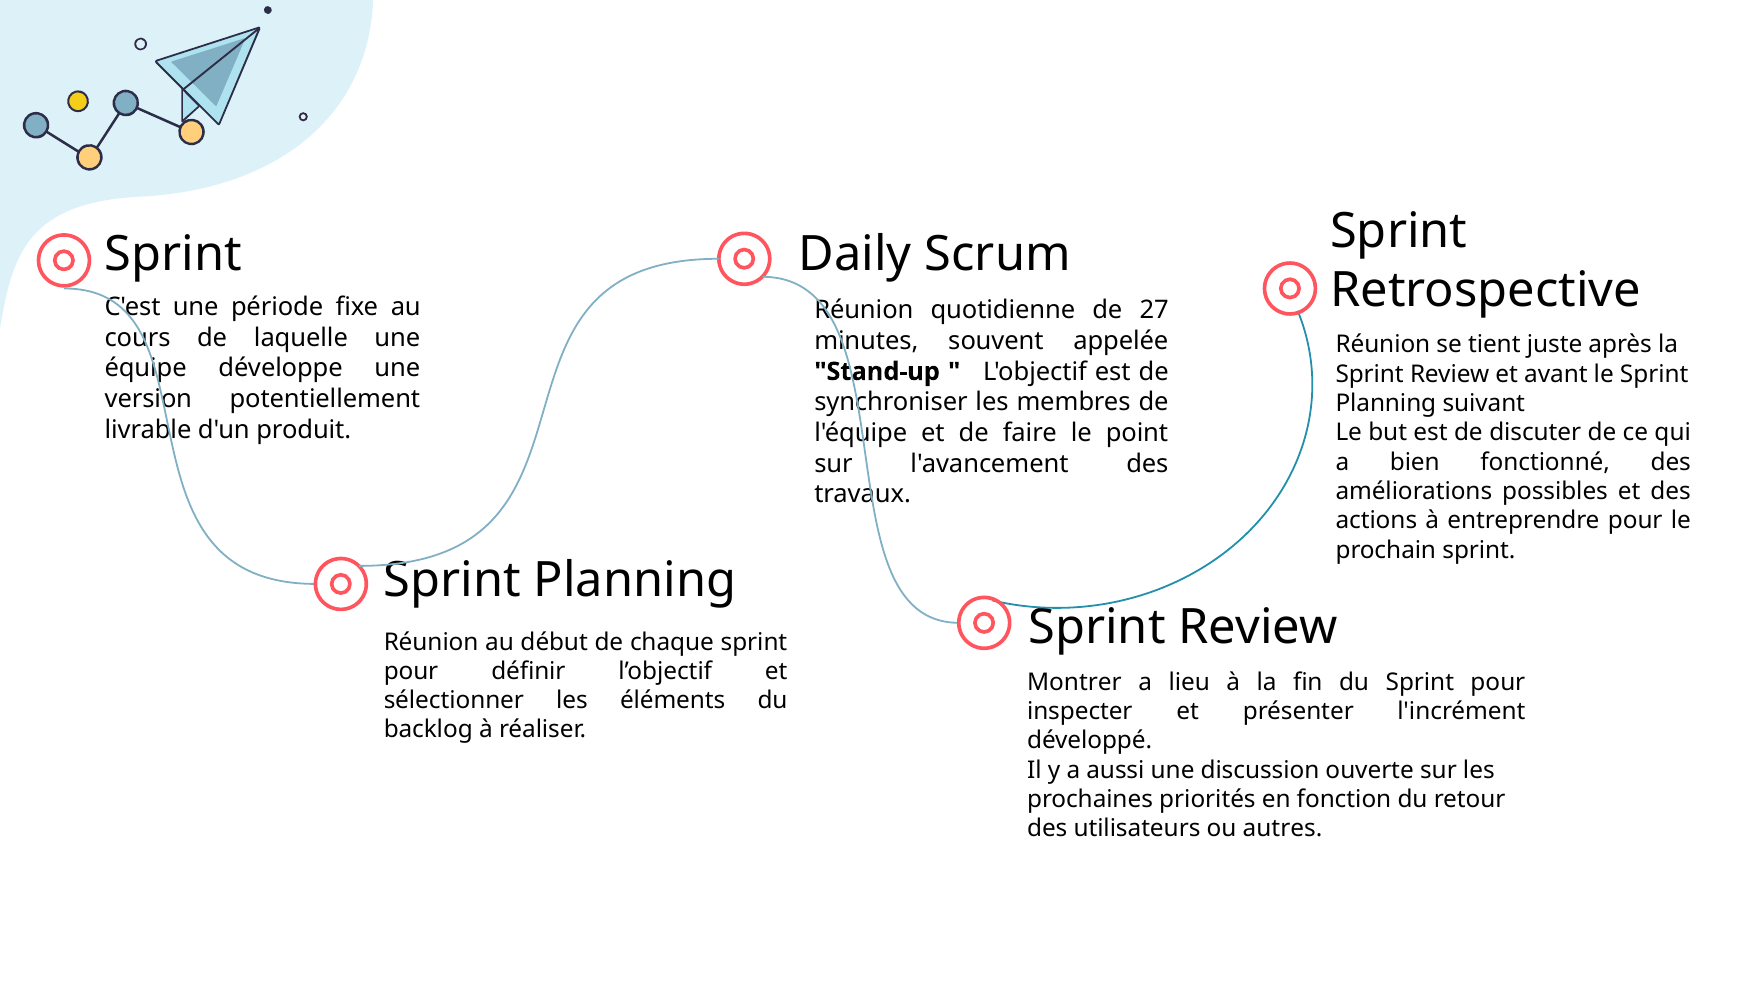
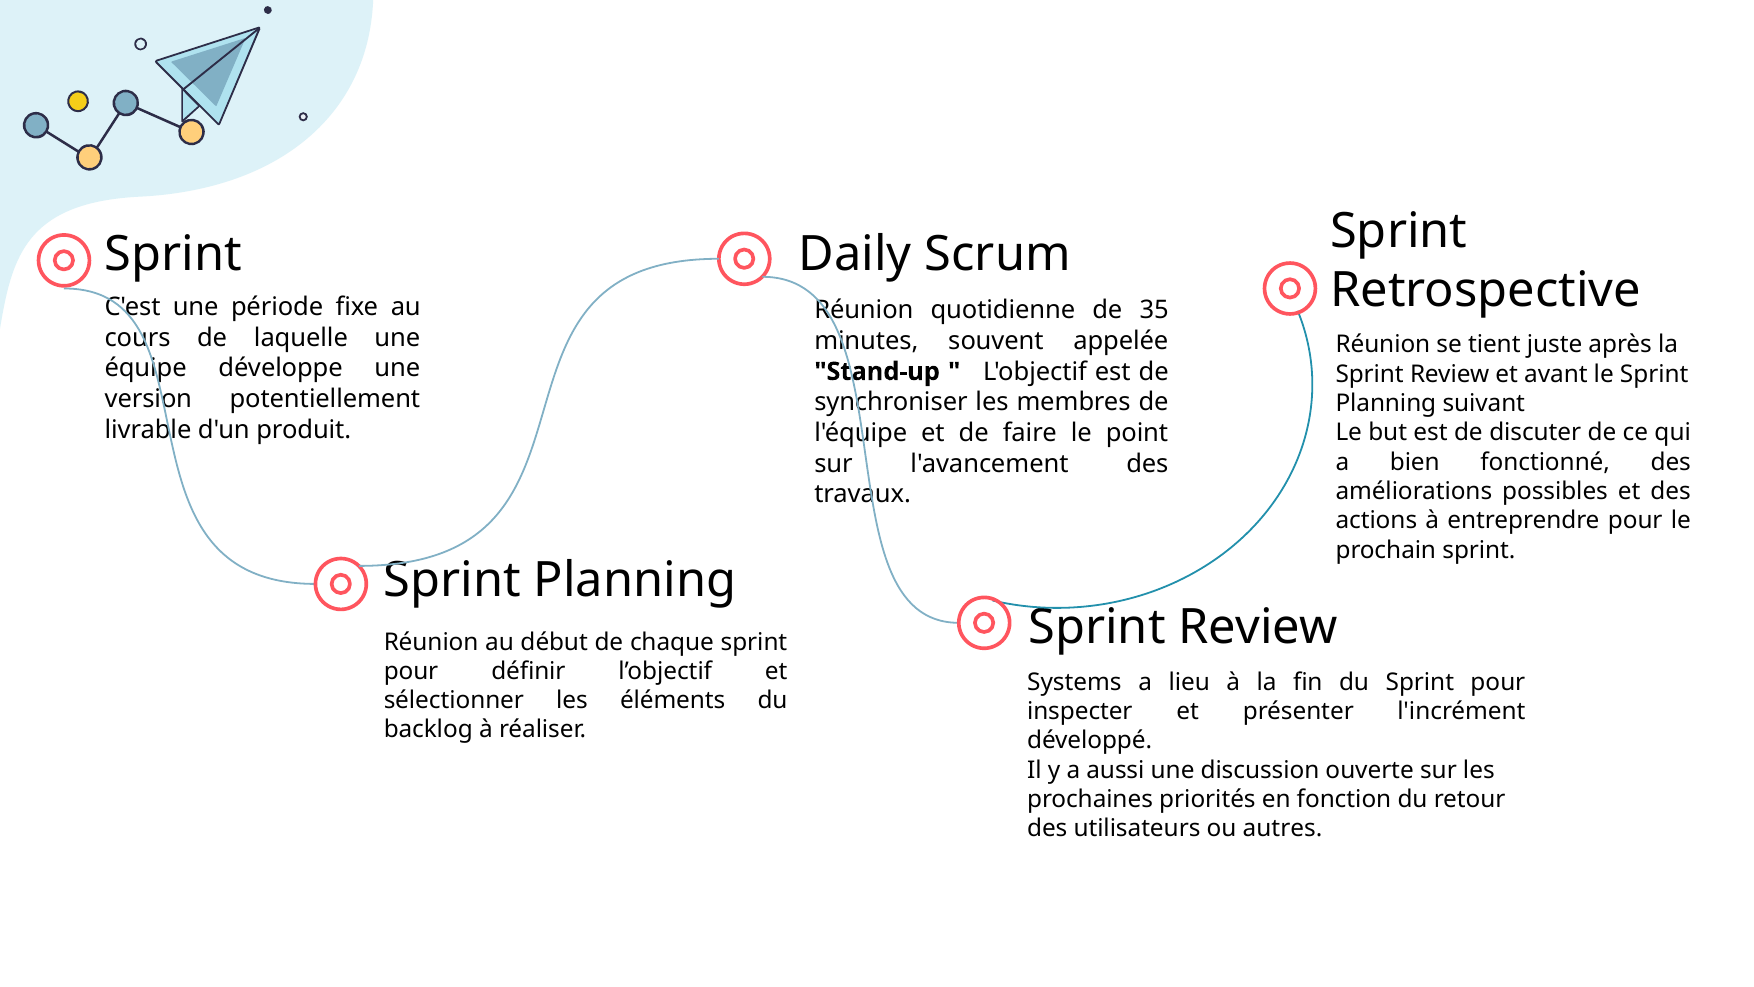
27: 27 -> 35
Montrer: Montrer -> Systems
